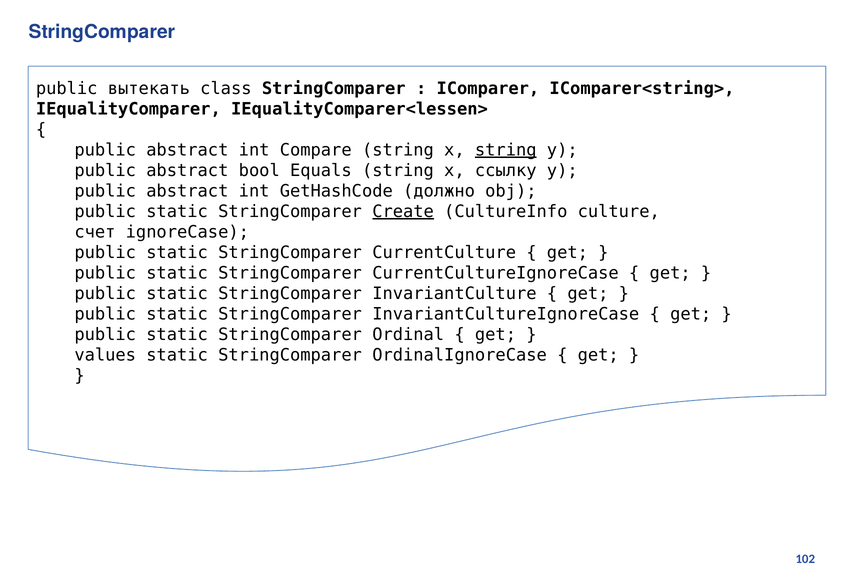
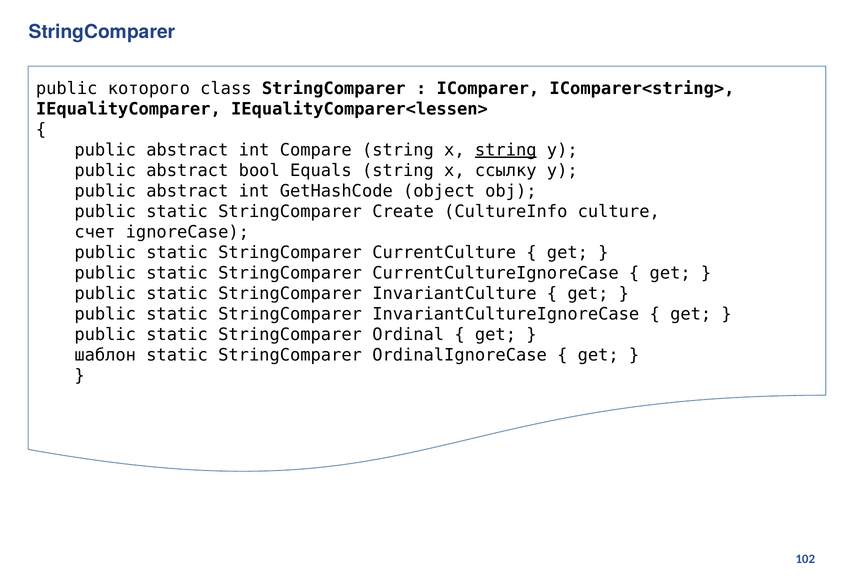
вытекать: вытекать -> которого
должно: должно -> object
Create underline: present -> none
values: values -> шаблон
